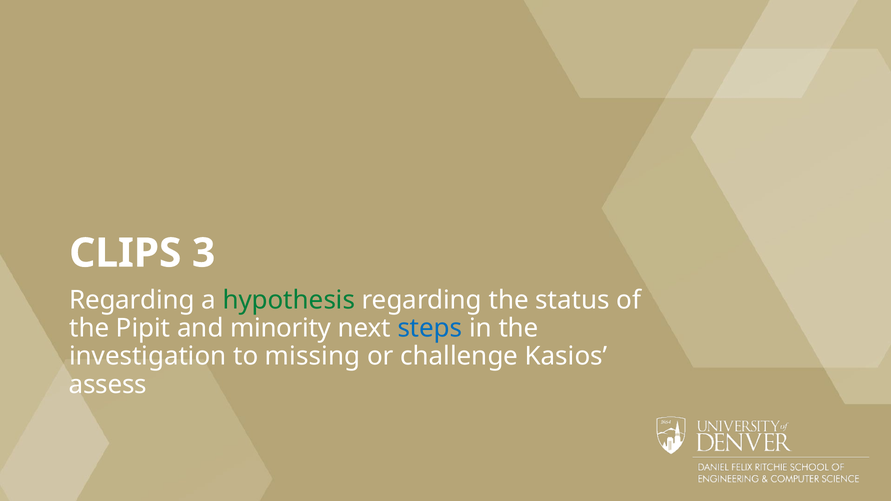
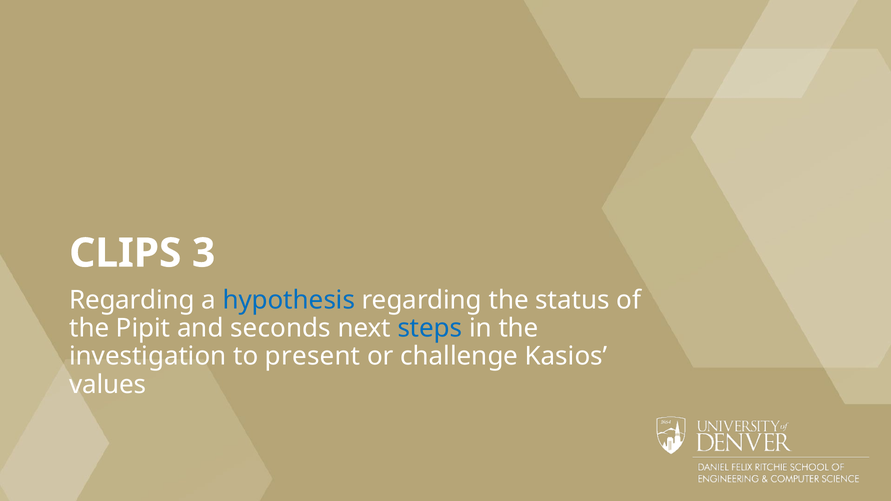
hypothesis colour: green -> blue
minority: minority -> seconds
missing: missing -> present
assess: assess -> values
